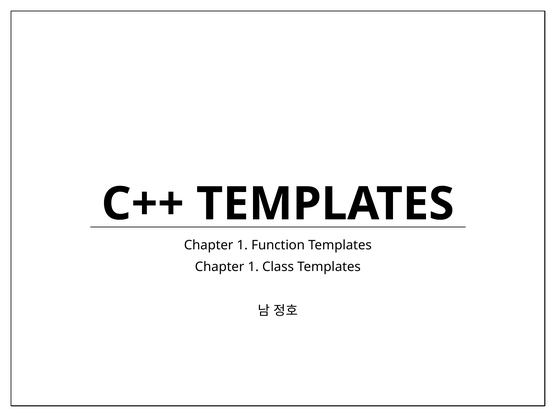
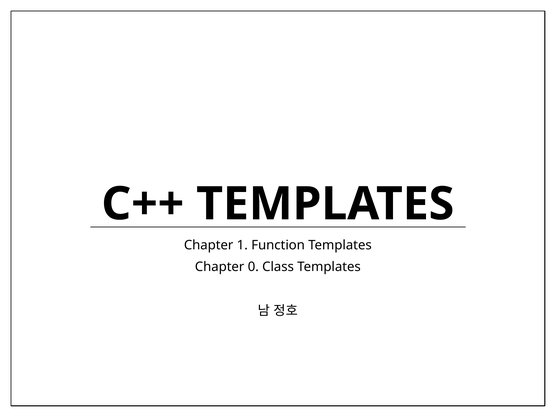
1 at (253, 267): 1 -> 0
